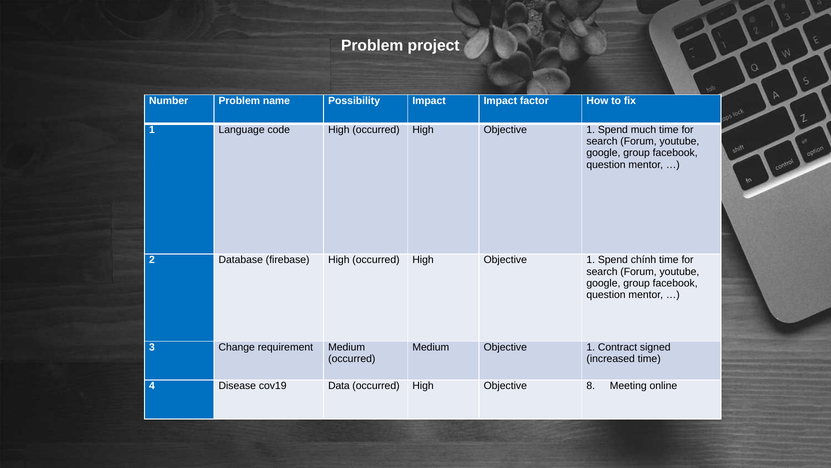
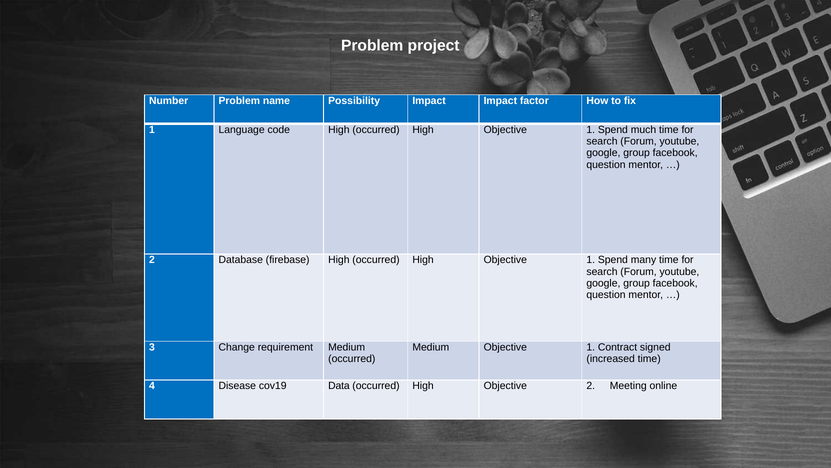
chính: chính -> many
Objective 8: 8 -> 2
